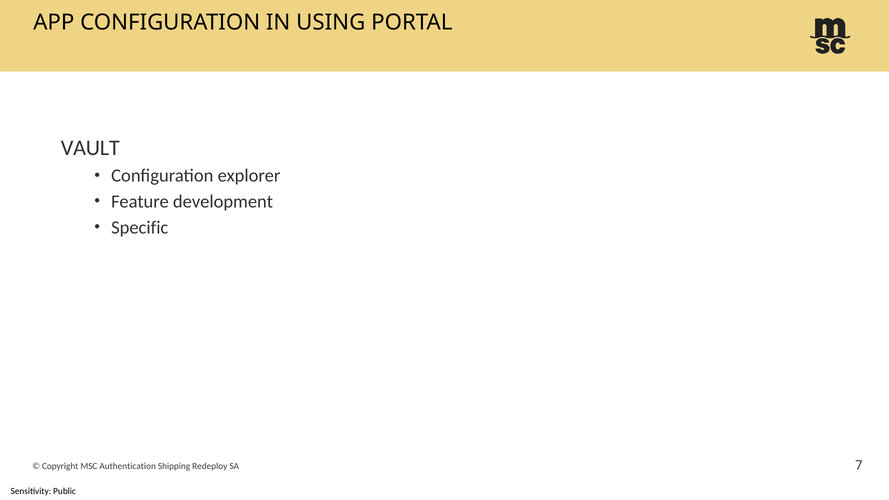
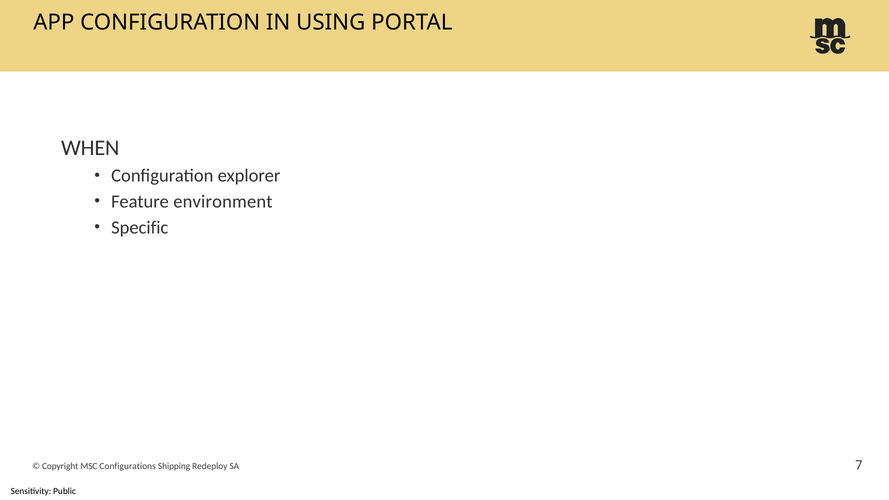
VAULT: VAULT -> WHEN
development: development -> environment
Authentication: Authentication -> Configurations
